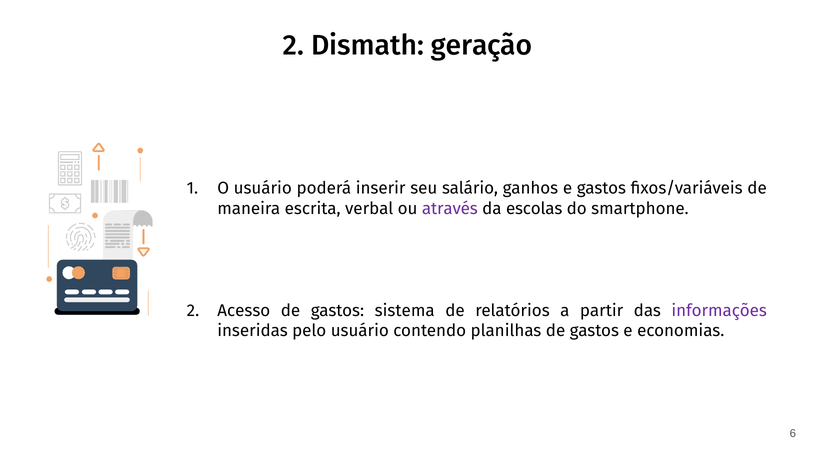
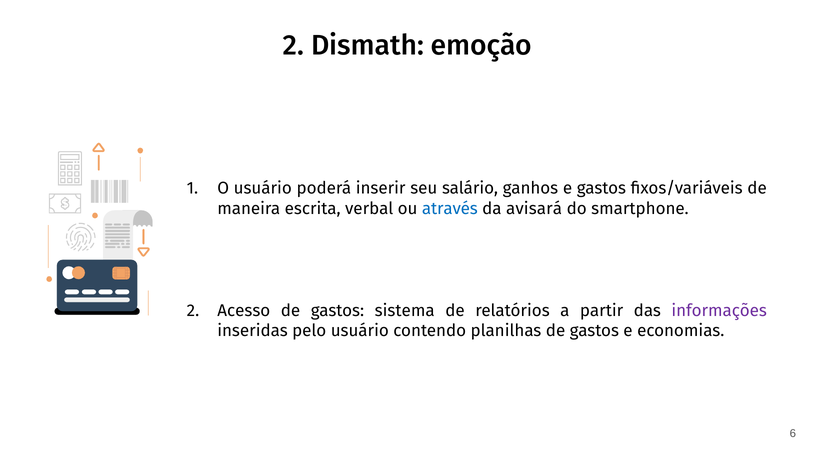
geração: geração -> emoção
através colour: purple -> blue
escolas: escolas -> avisará
